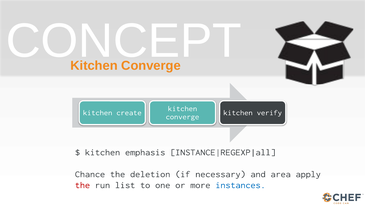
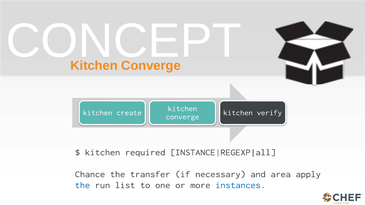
emphasis: emphasis -> required
deletion: deletion -> transfer
the at (82, 185) colour: red -> blue
